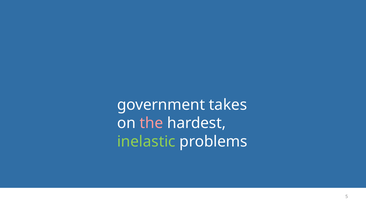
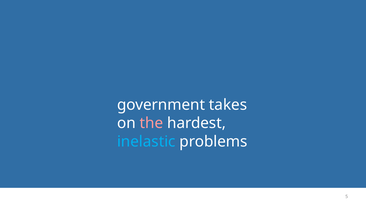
inelastic colour: light green -> light blue
